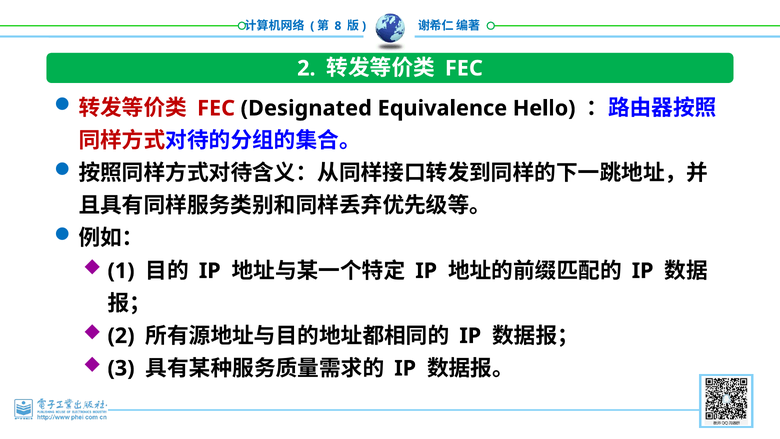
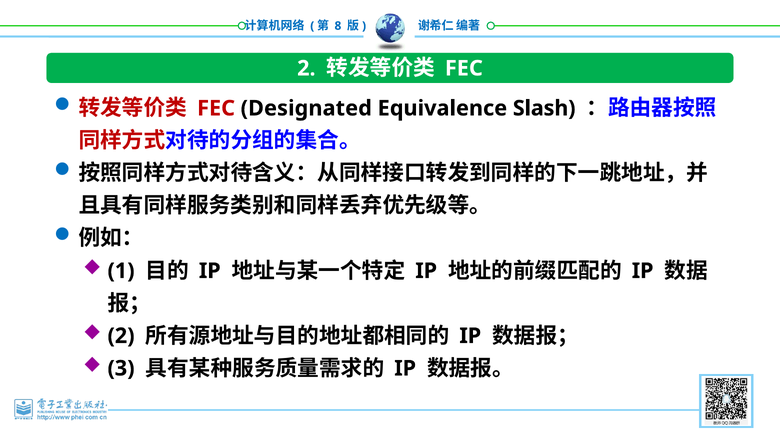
Hello: Hello -> Slash
